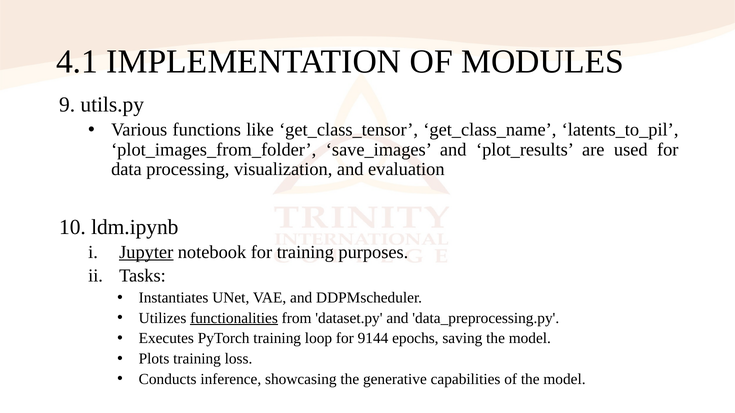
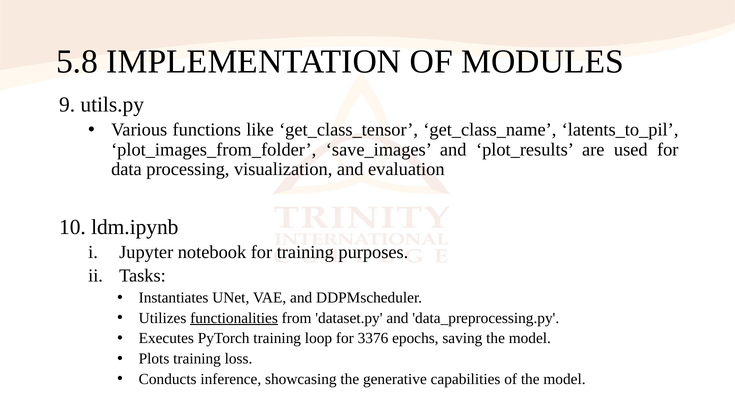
4.1: 4.1 -> 5.8
Jupyter underline: present -> none
9144: 9144 -> 3376
